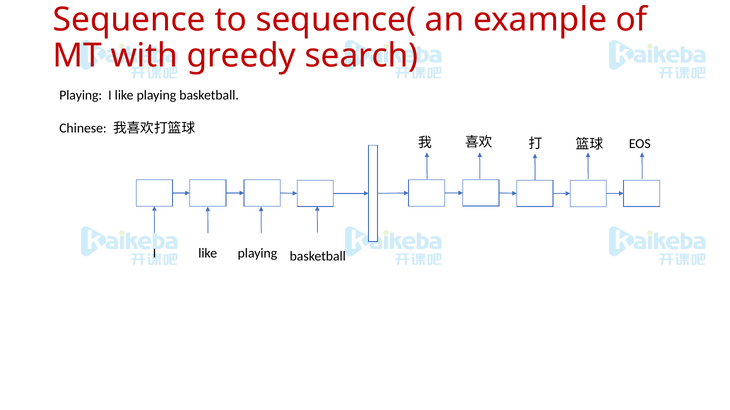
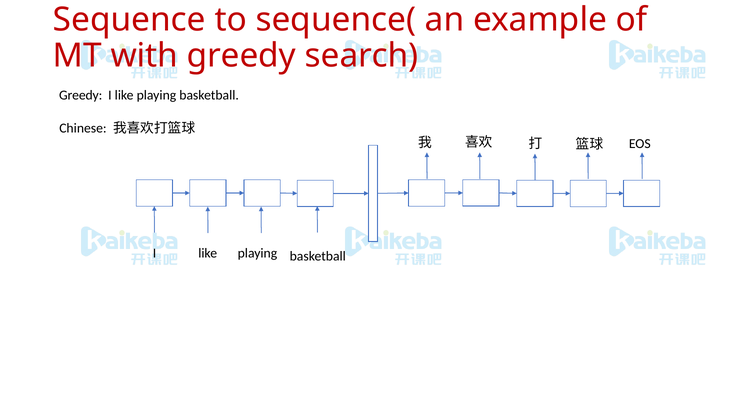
Playing at (81, 95): Playing -> Greedy
